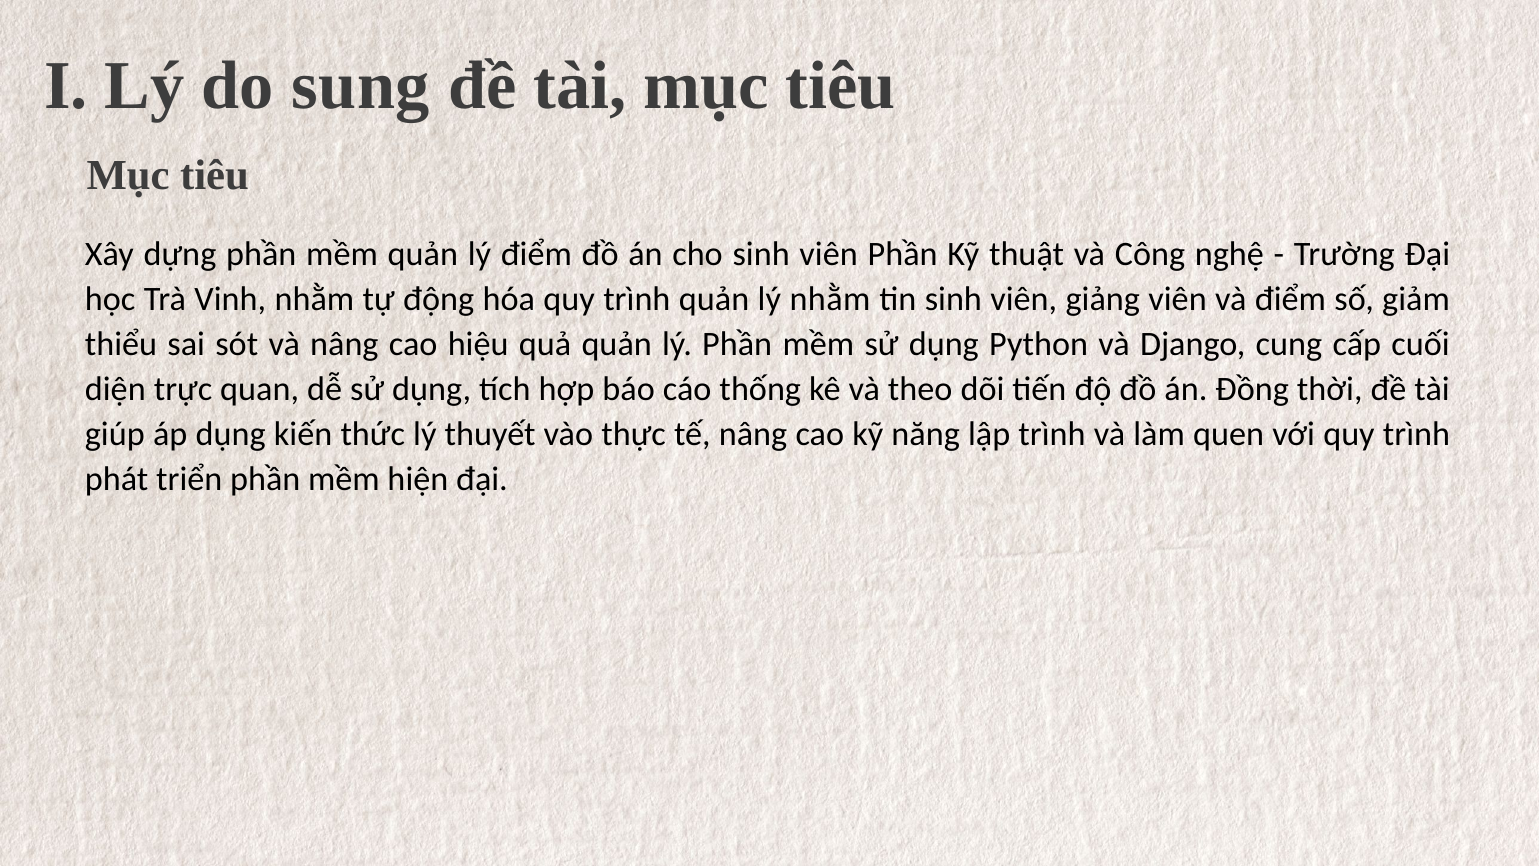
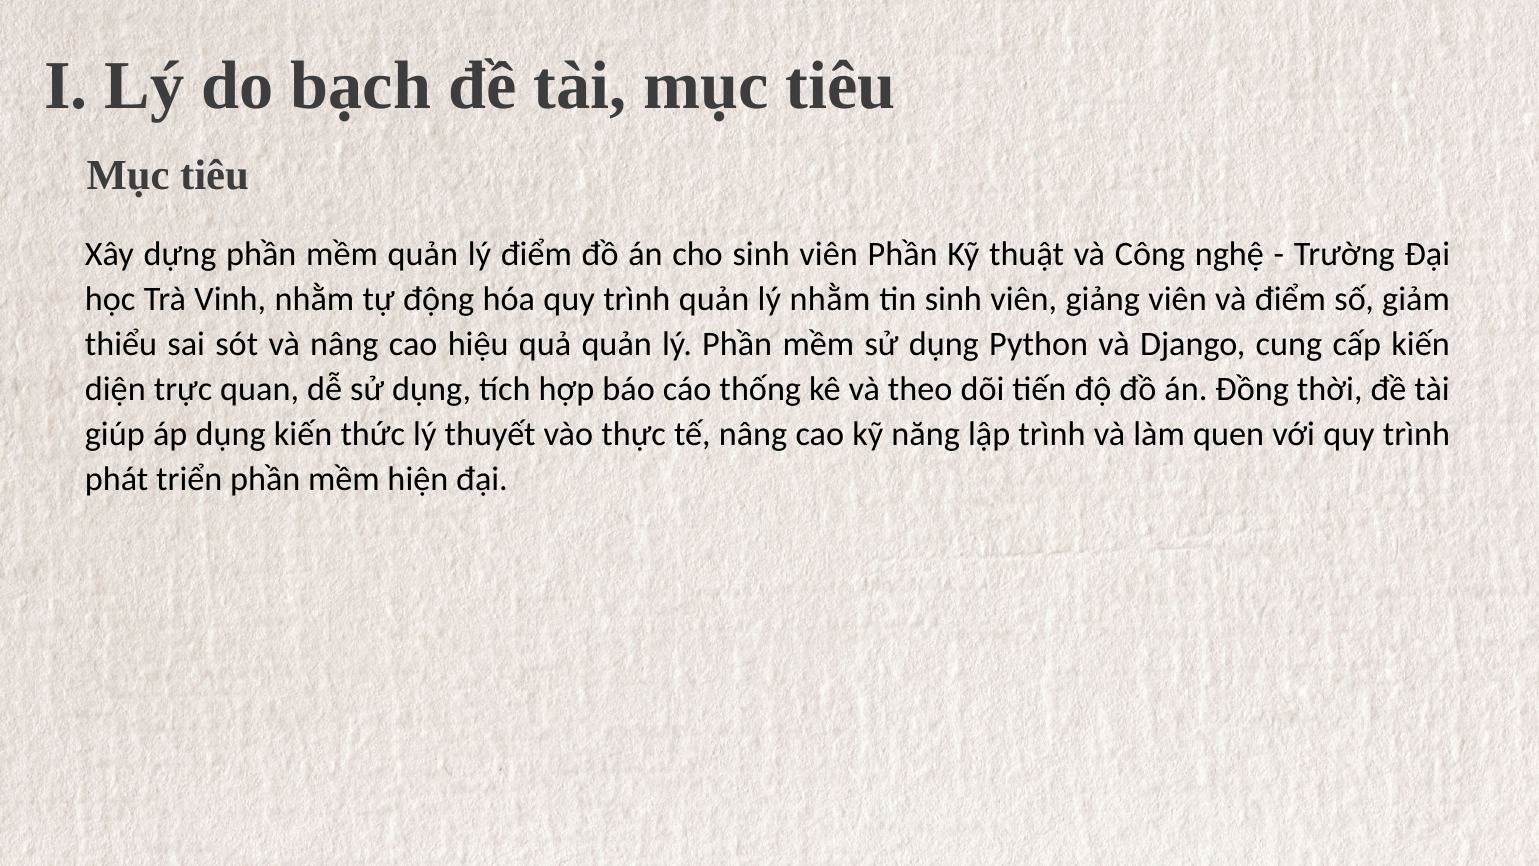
sung: sung -> bạch
cấp cuối: cuối -> kiến
